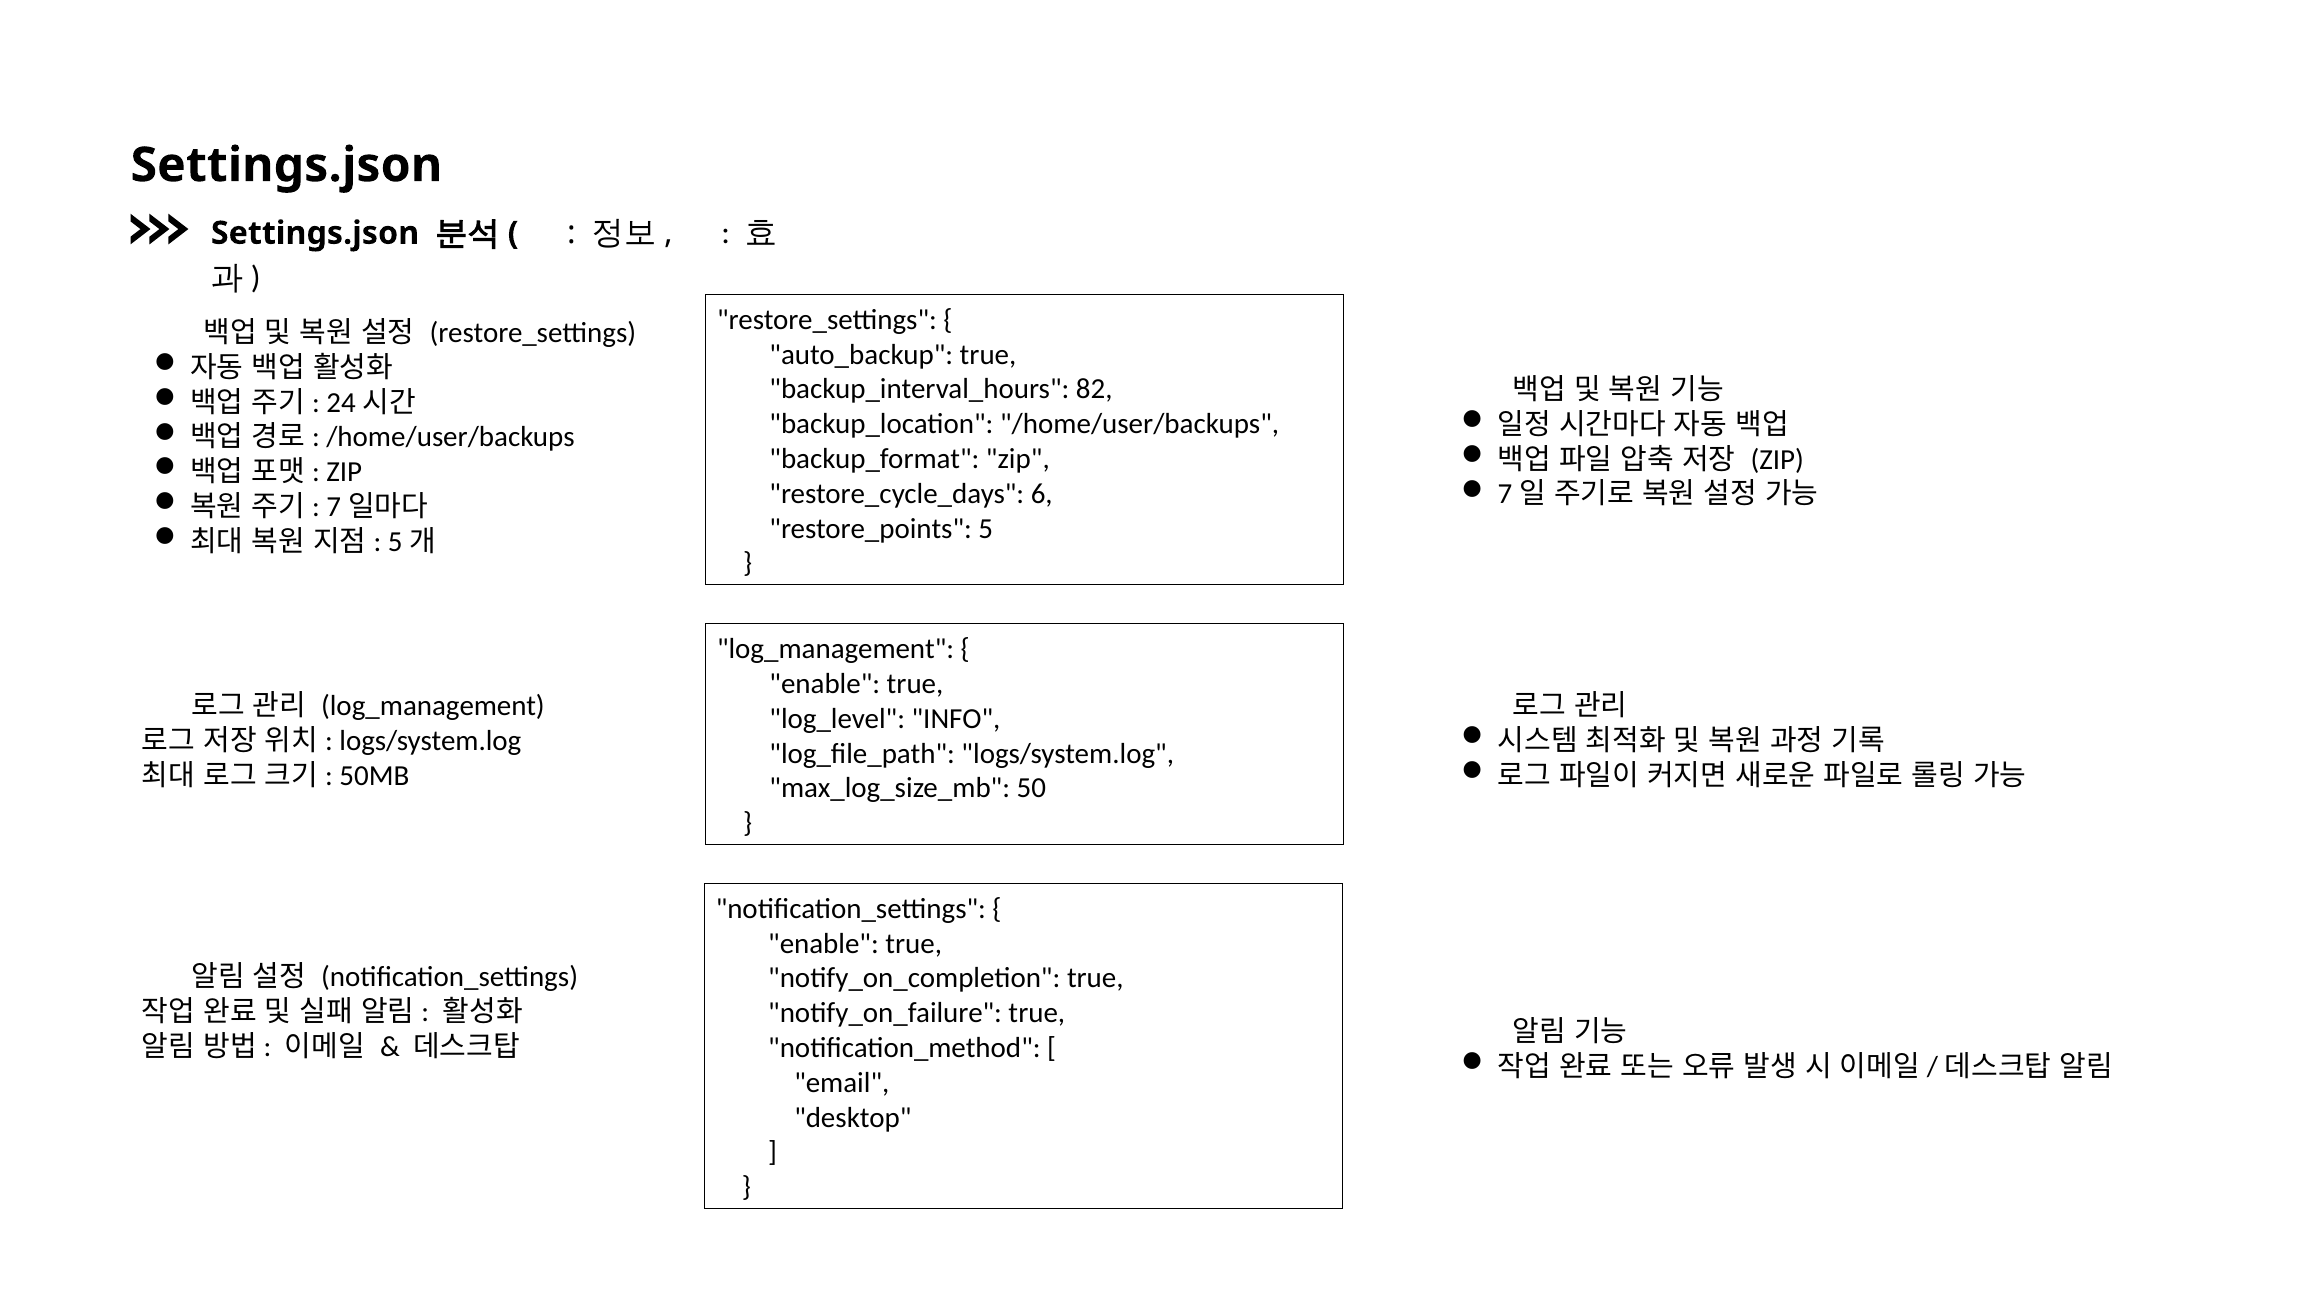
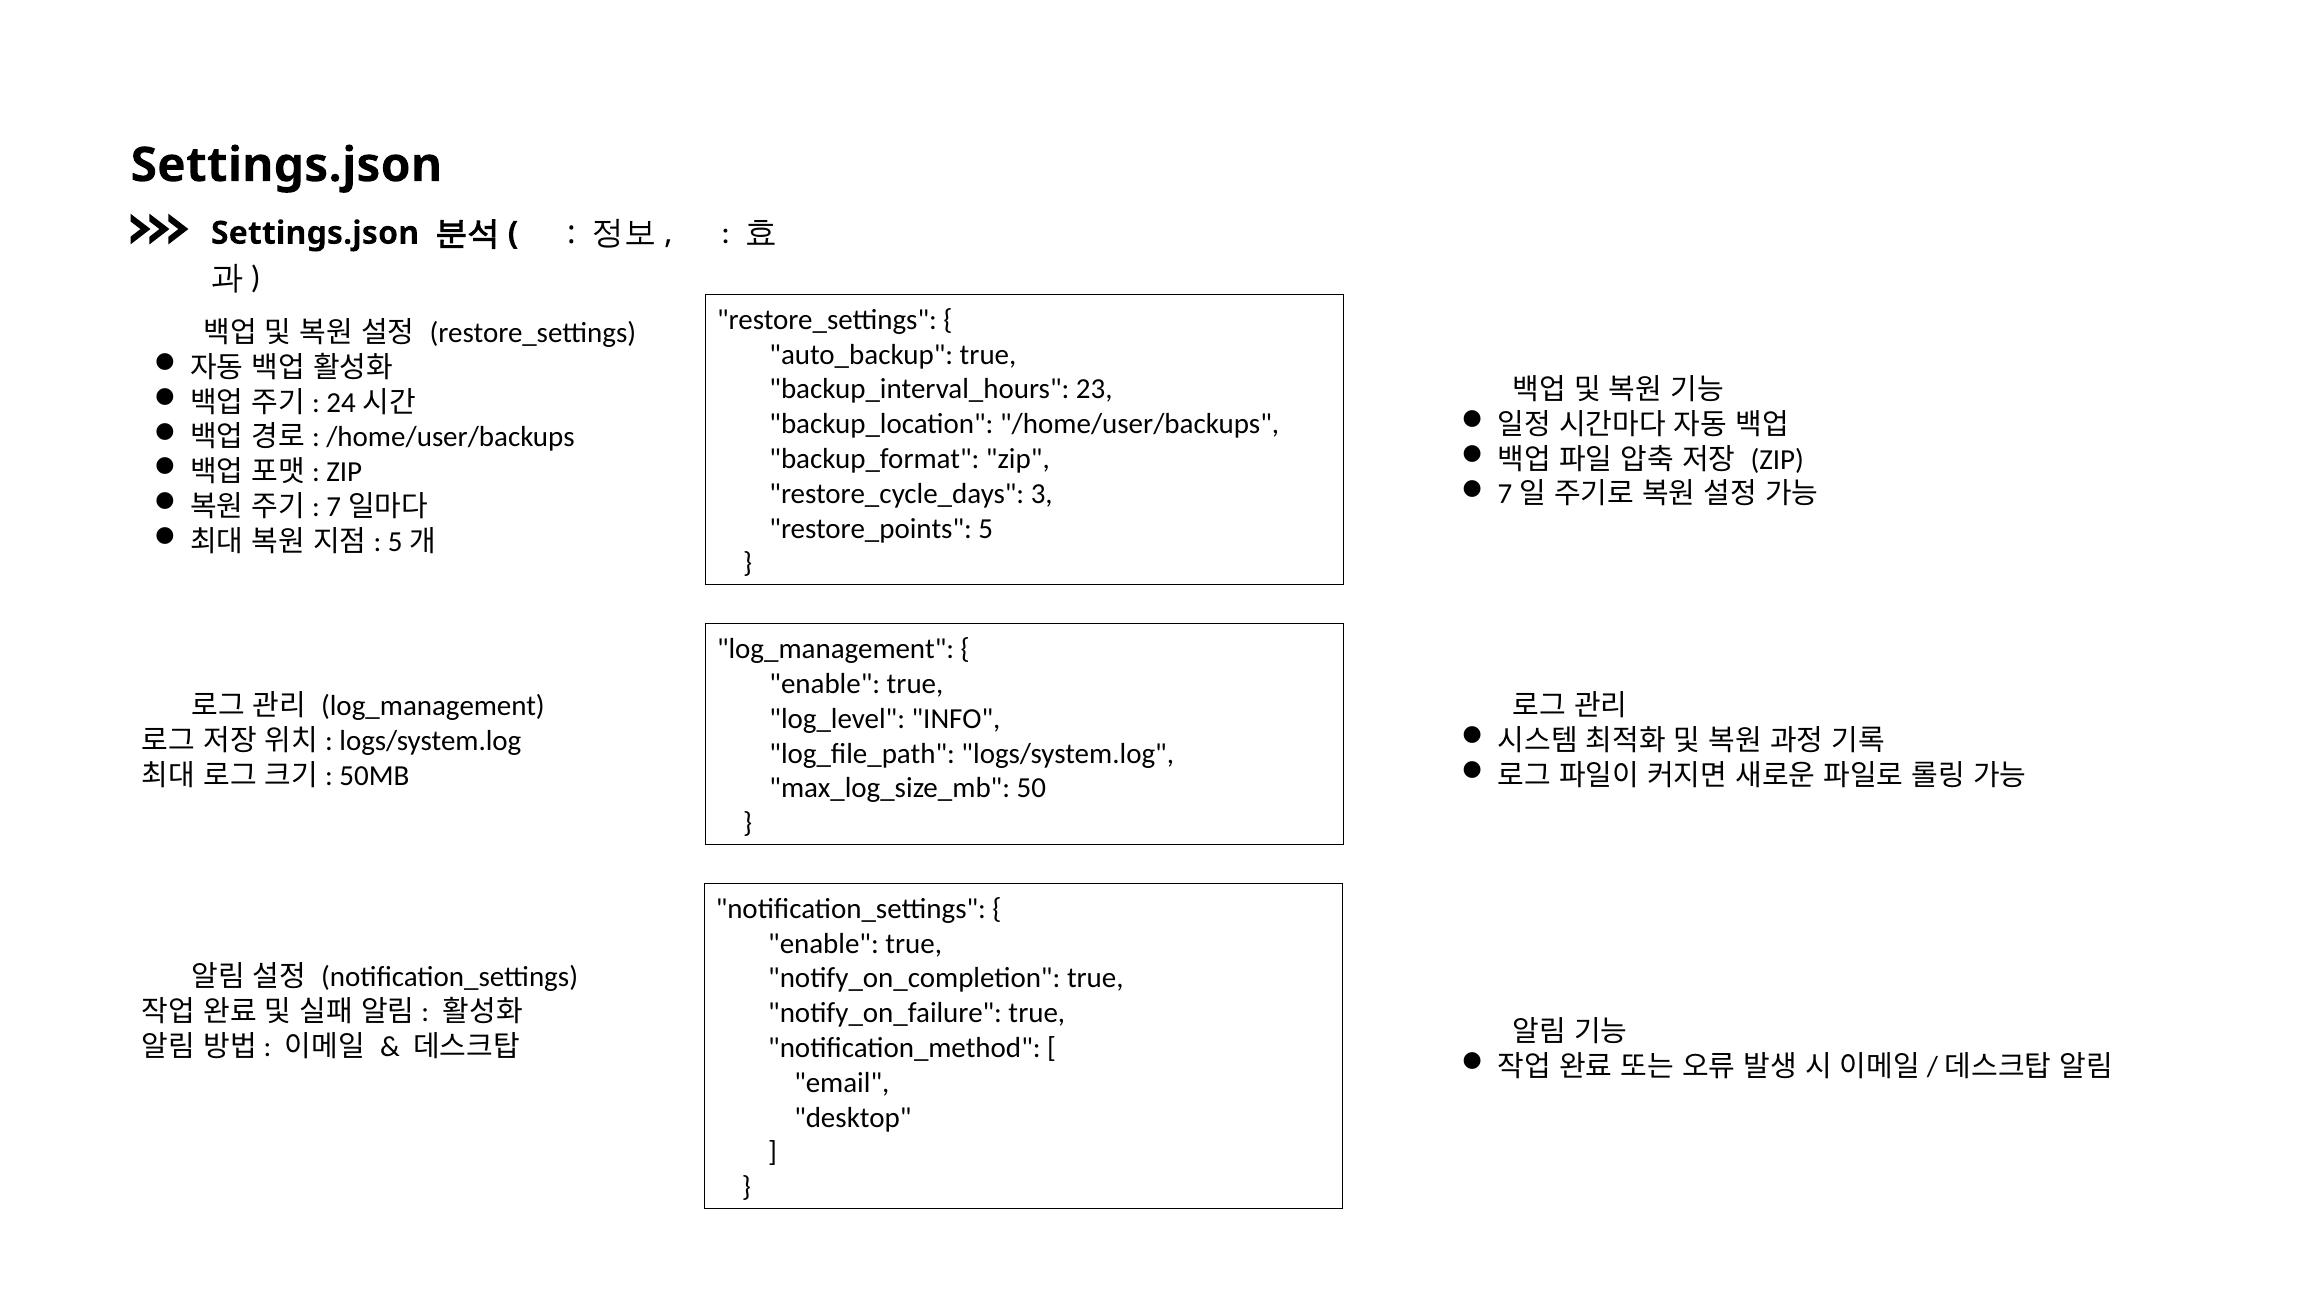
82: 82 -> 23
6: 6 -> 3
